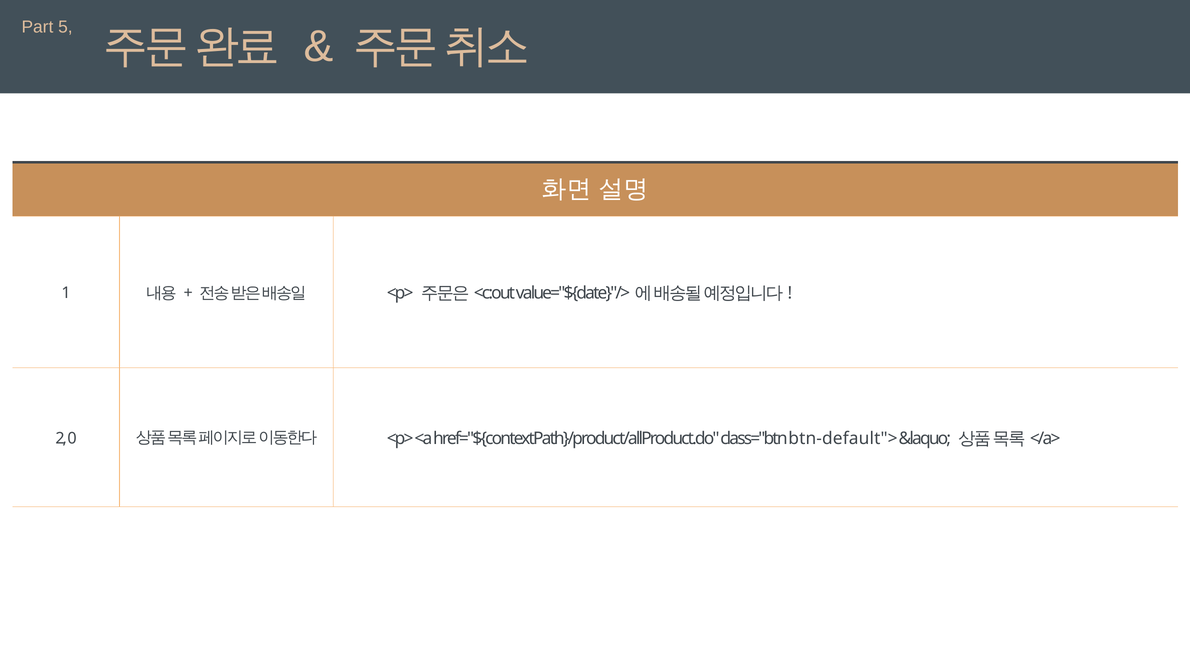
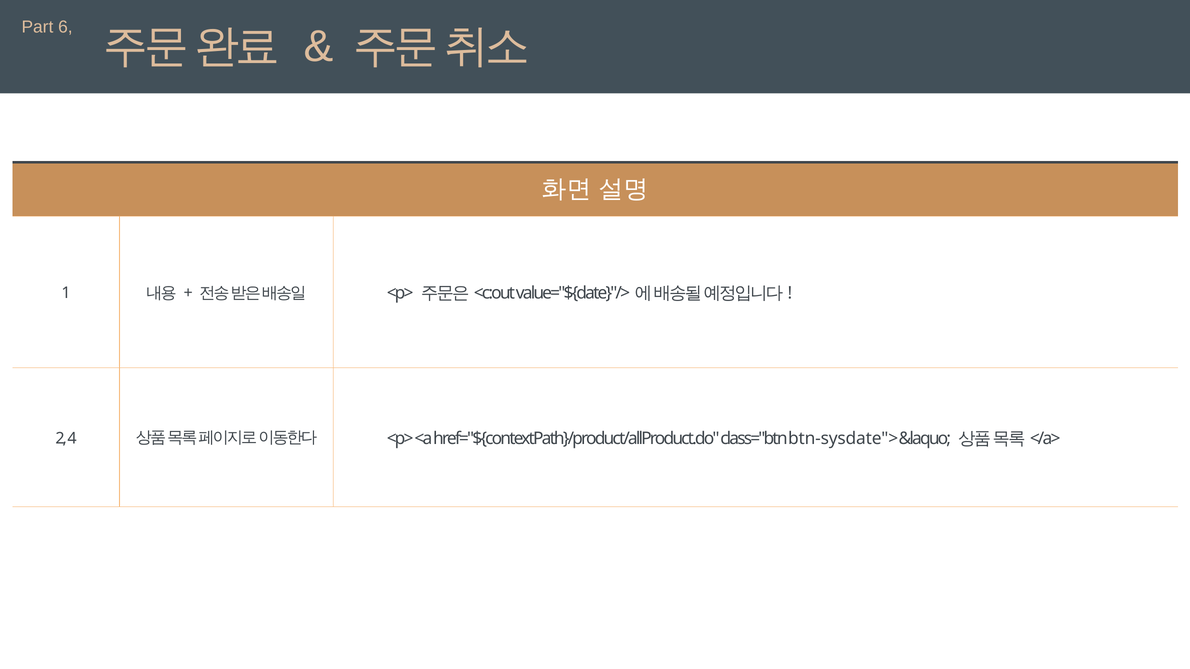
5: 5 -> 6
0: 0 -> 4
btn-default">: btn-default"> -> btn-sysdate">
